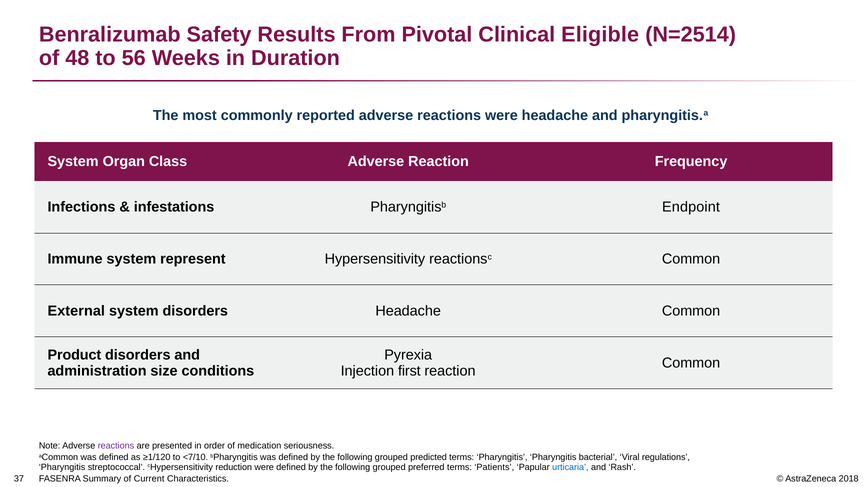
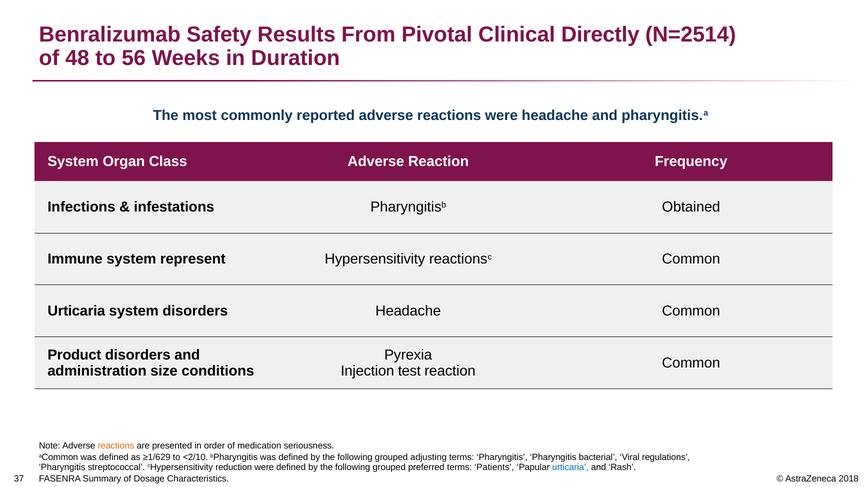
Eligible: Eligible -> Directly
Endpoint: Endpoint -> Obtained
External at (76, 311): External -> Urticaria
first: first -> test
reactions at (116, 445) colour: purple -> orange
≥1/120: ≥1/120 -> ≥1/629
<7/10: <7/10 -> <2/10
predicted: predicted -> adjusting
Current: Current -> Dosage
